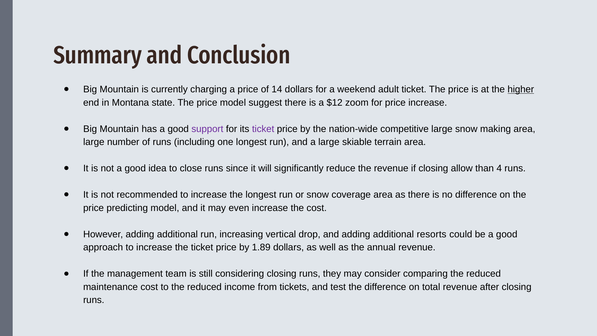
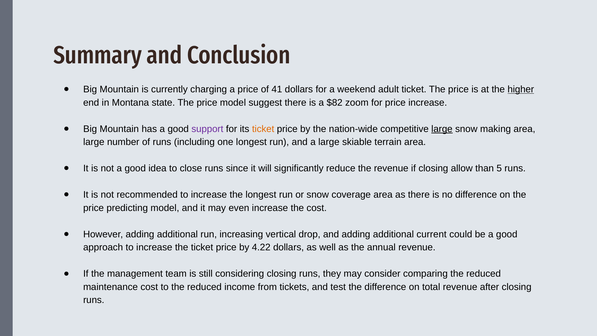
14: 14 -> 41
$12: $12 -> $82
ticket at (263, 129) colour: purple -> orange
large at (442, 129) underline: none -> present
4: 4 -> 5
resorts: resorts -> current
1.89: 1.89 -> 4.22
